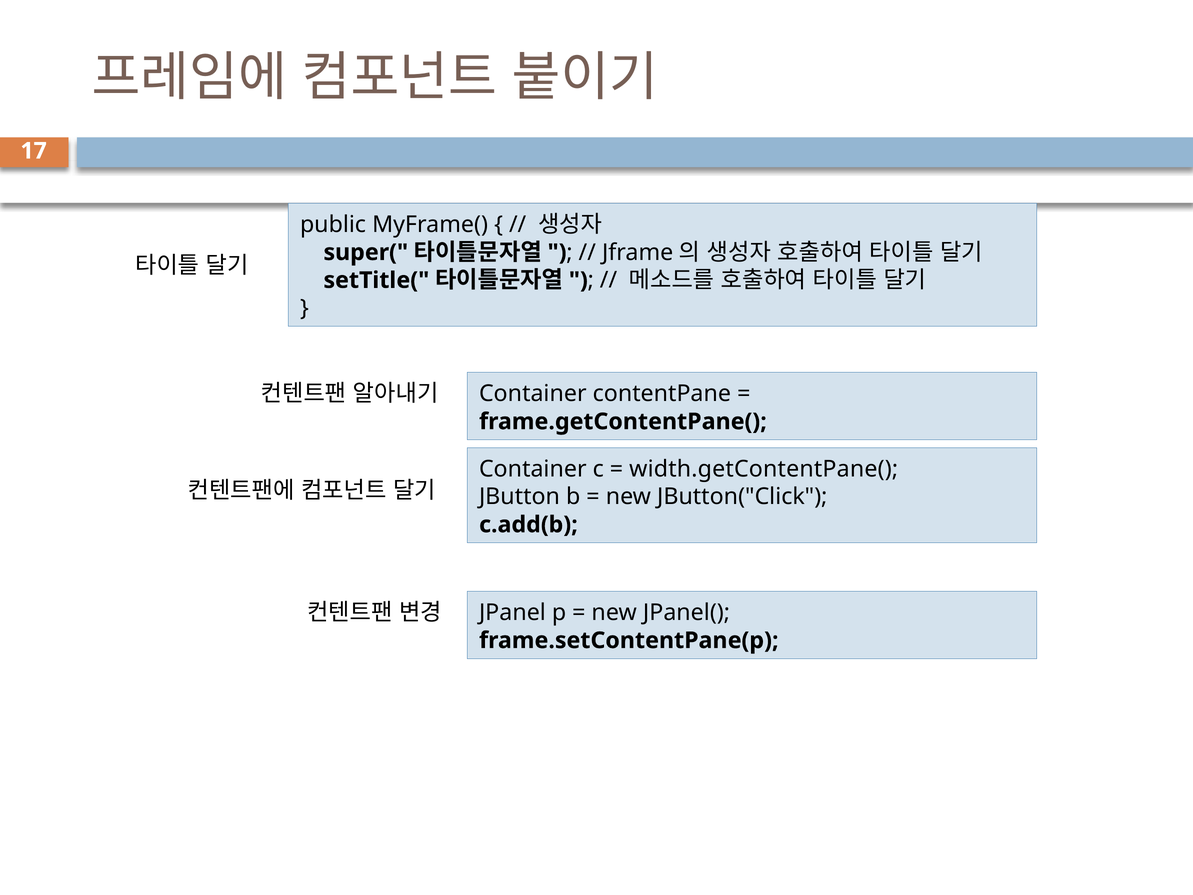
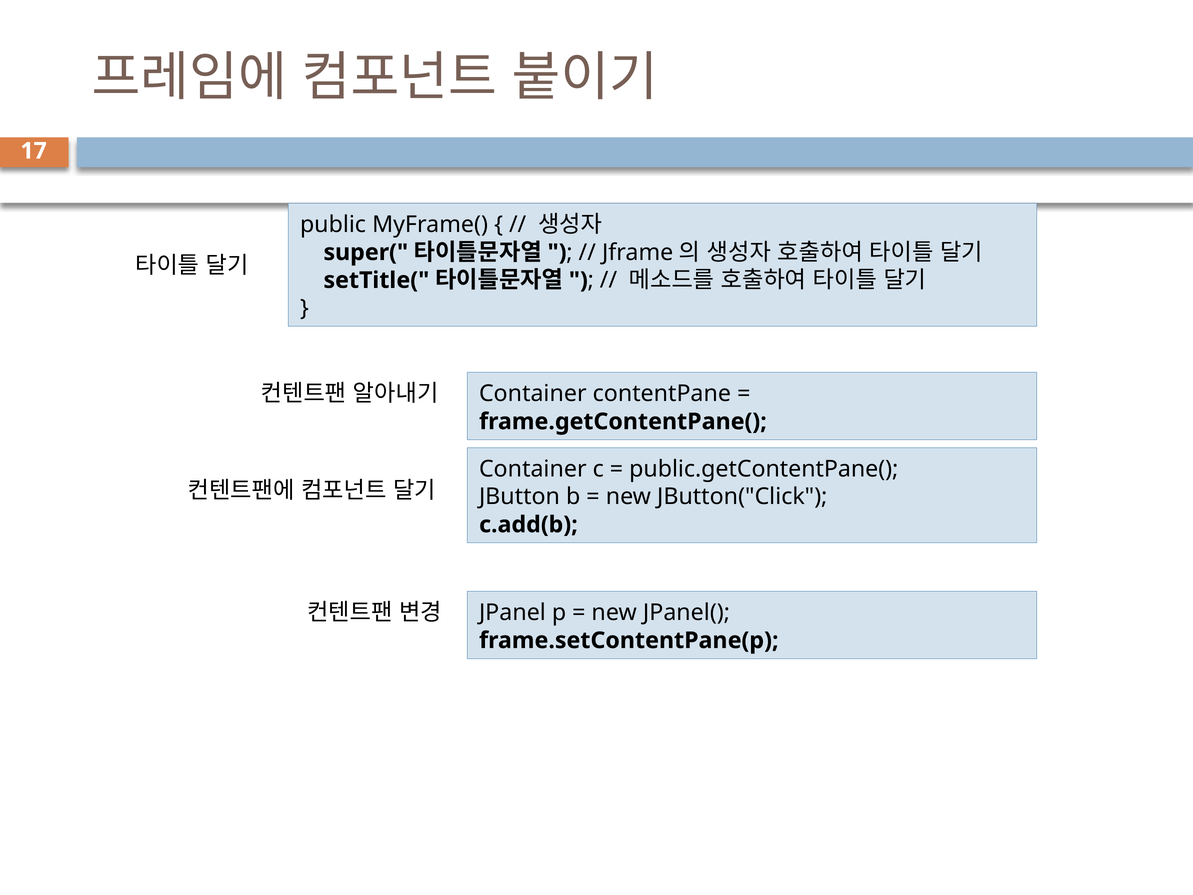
width.getContentPane(: width.getContentPane( -> public.getContentPane(
